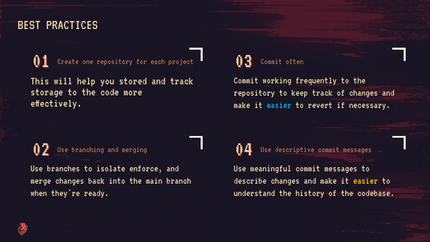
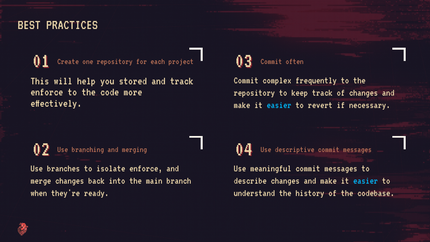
working: working -> complex
storage at (47, 92): storage -> enforce
easier at (366, 180) colour: yellow -> light blue
